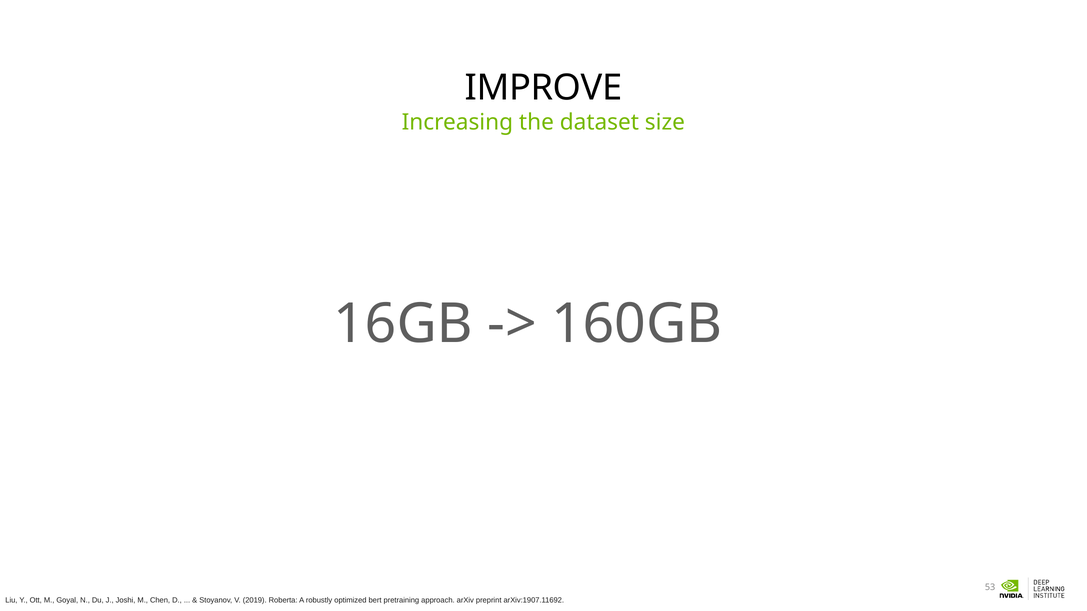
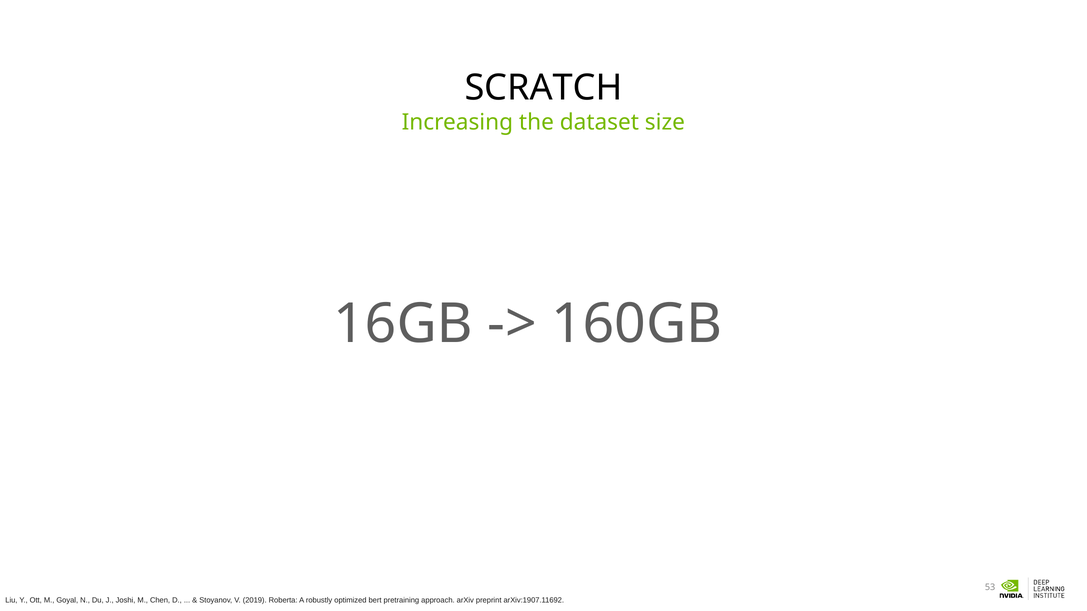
IMPROVE: IMPROVE -> SCRATCH
